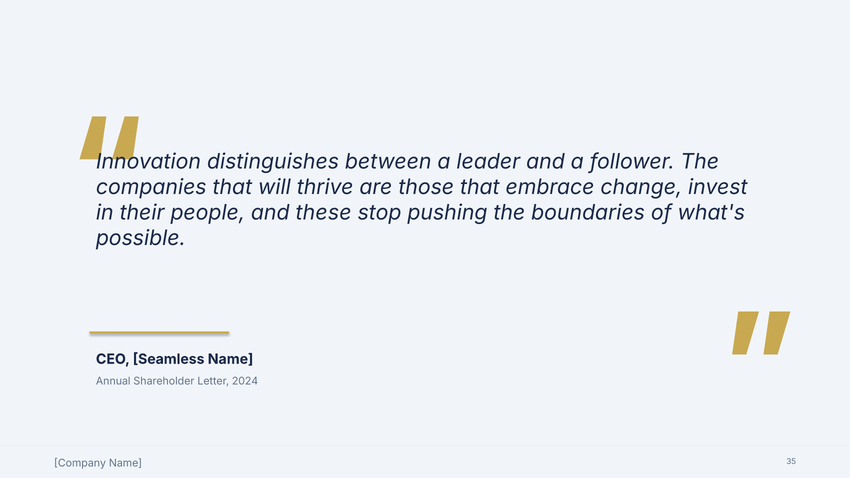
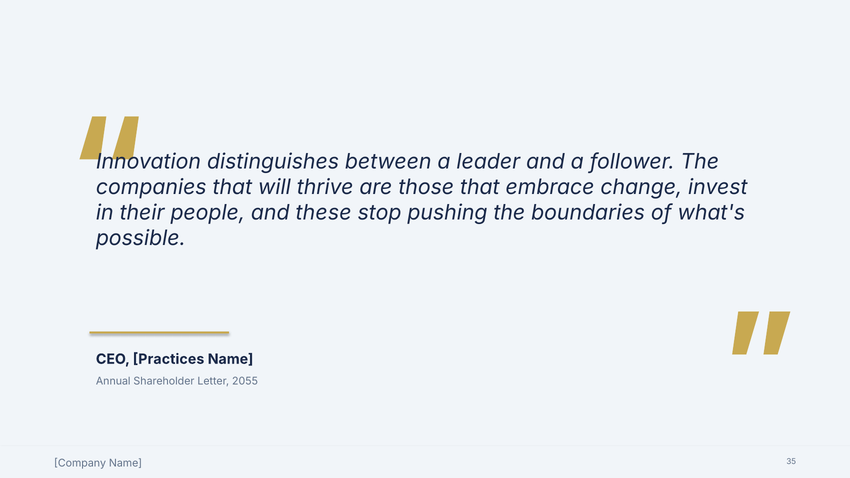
Seamless: Seamless -> Practices
2024: 2024 -> 2055
